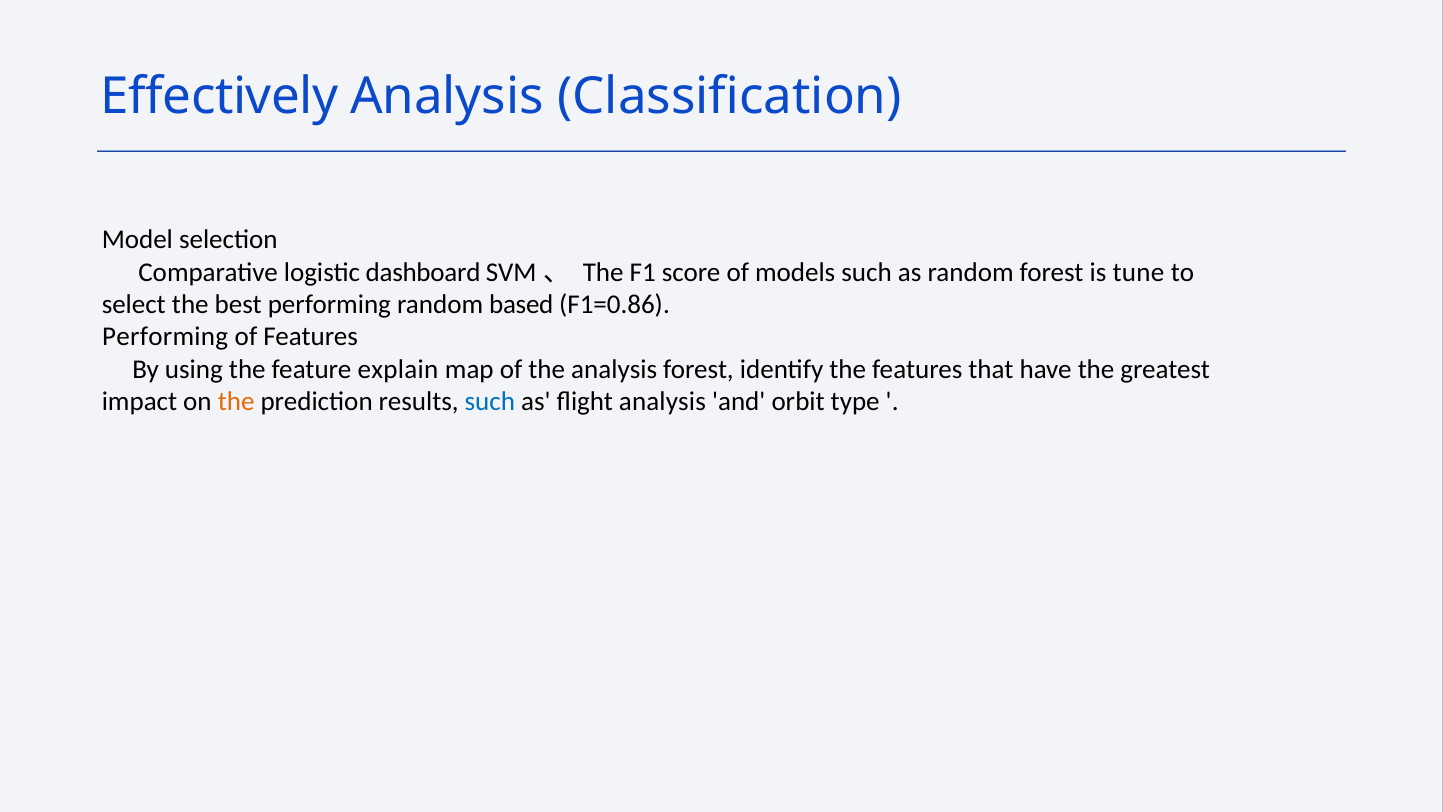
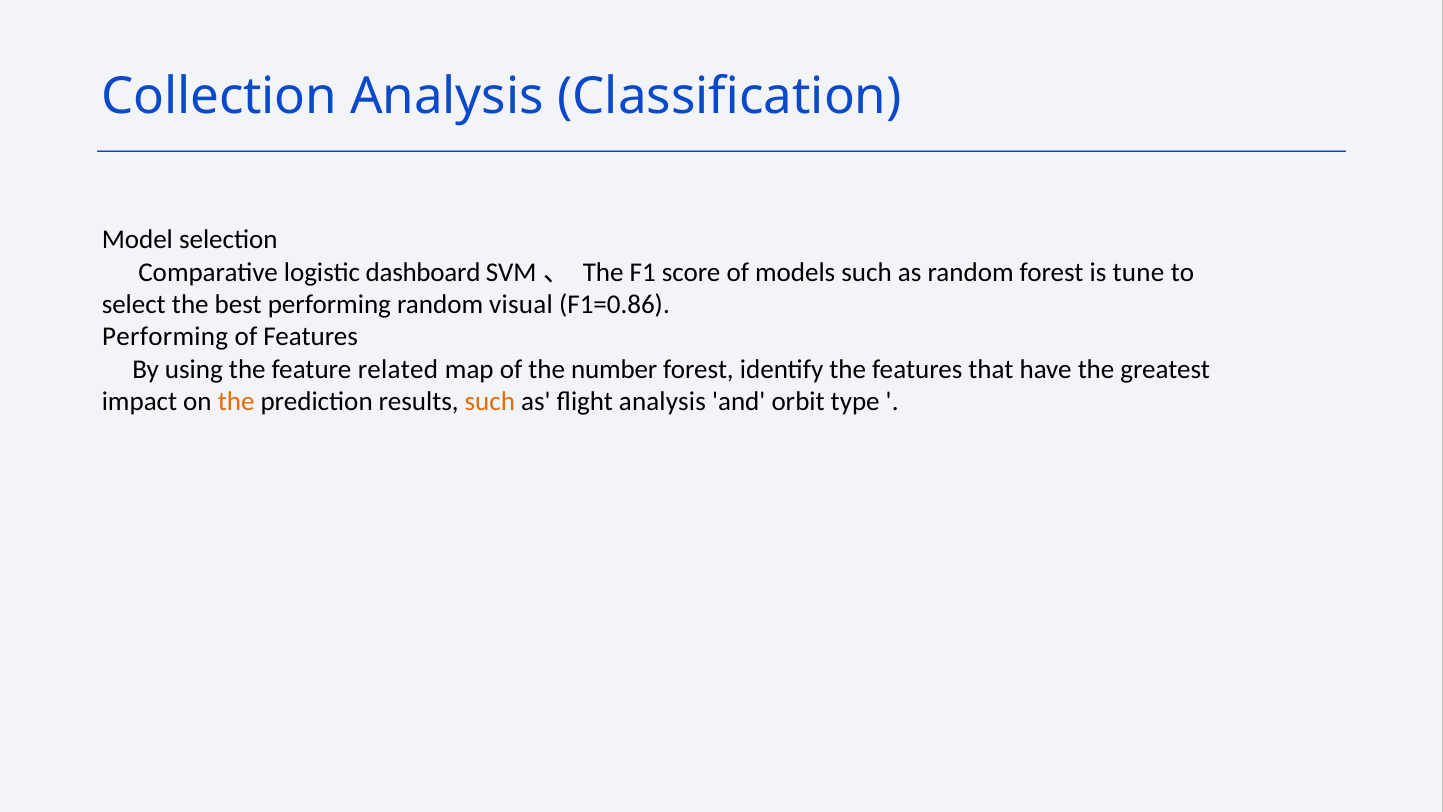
Effectively: Effectively -> Collection
based: based -> visual
explain: explain -> related
the analysis: analysis -> number
such at (490, 402) colour: blue -> orange
